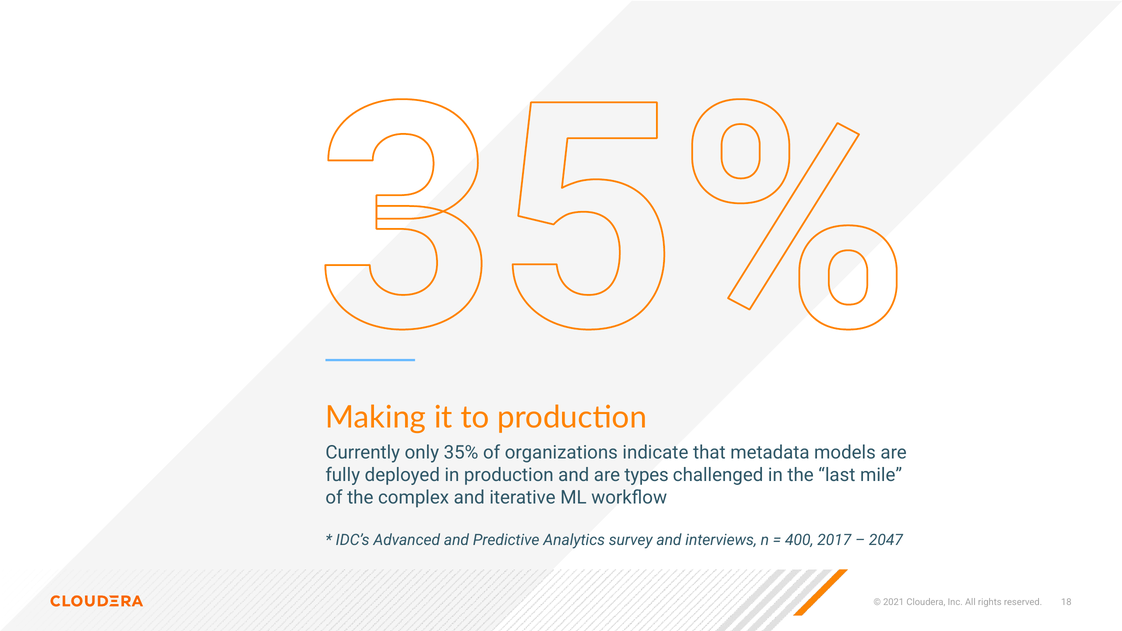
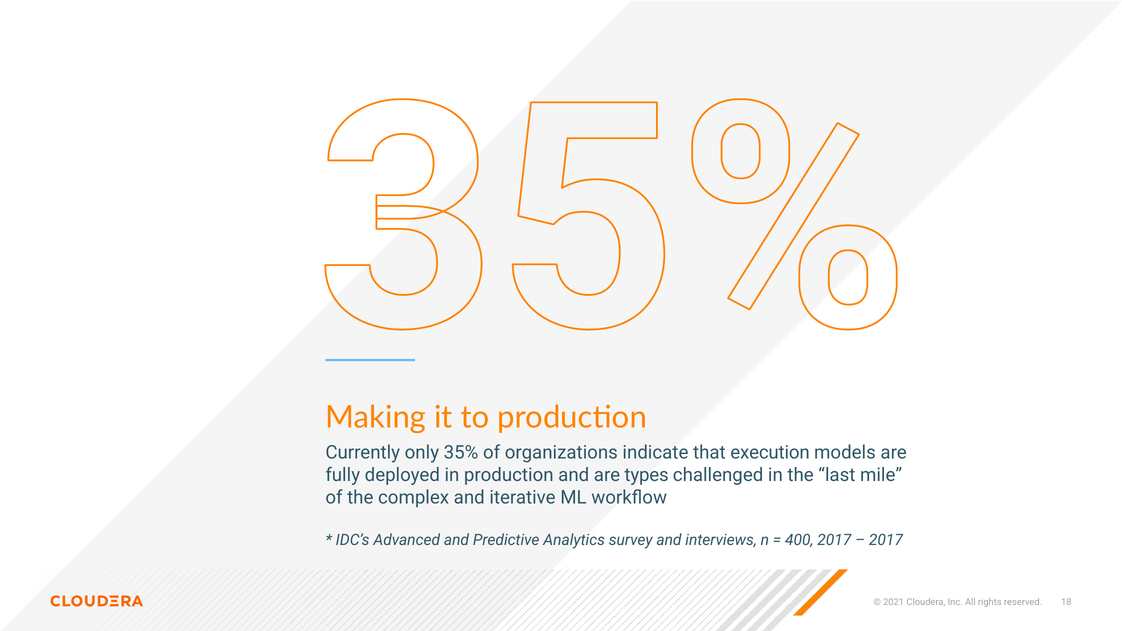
metadata: metadata -> execution
2047 at (886, 540): 2047 -> 2017
